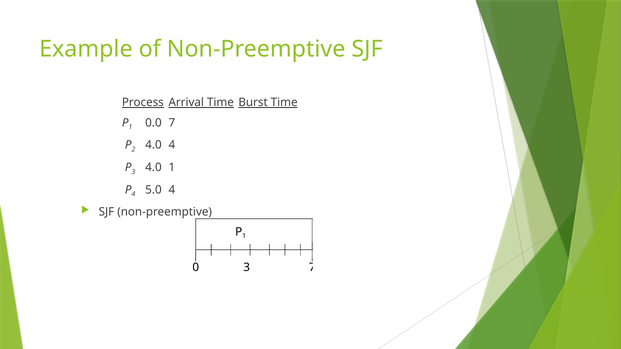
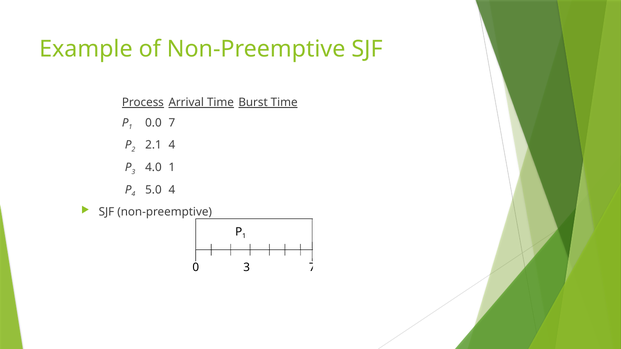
4.0 at (153, 145): 4.0 -> 2.1
